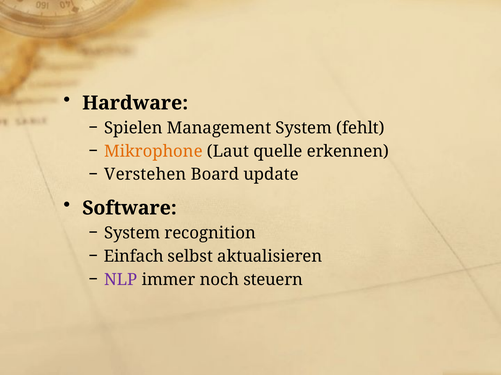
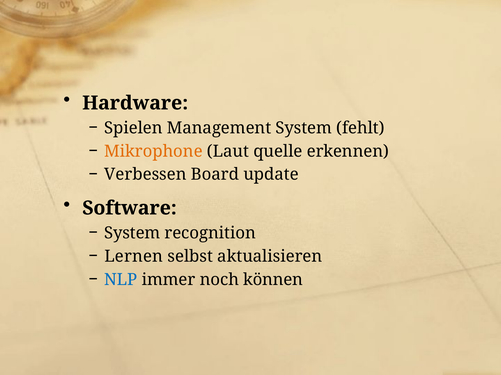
Verstehen: Verstehen -> Verbessen
Einfach: Einfach -> Lernen
NLP colour: purple -> blue
steuern: steuern -> können
